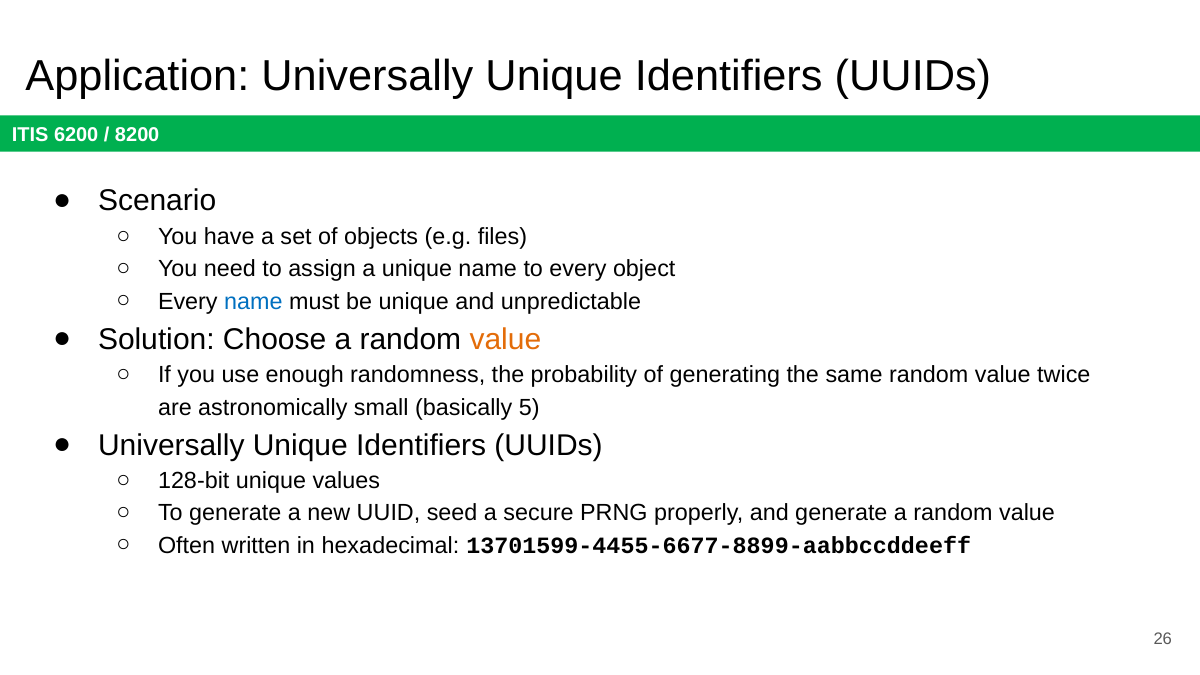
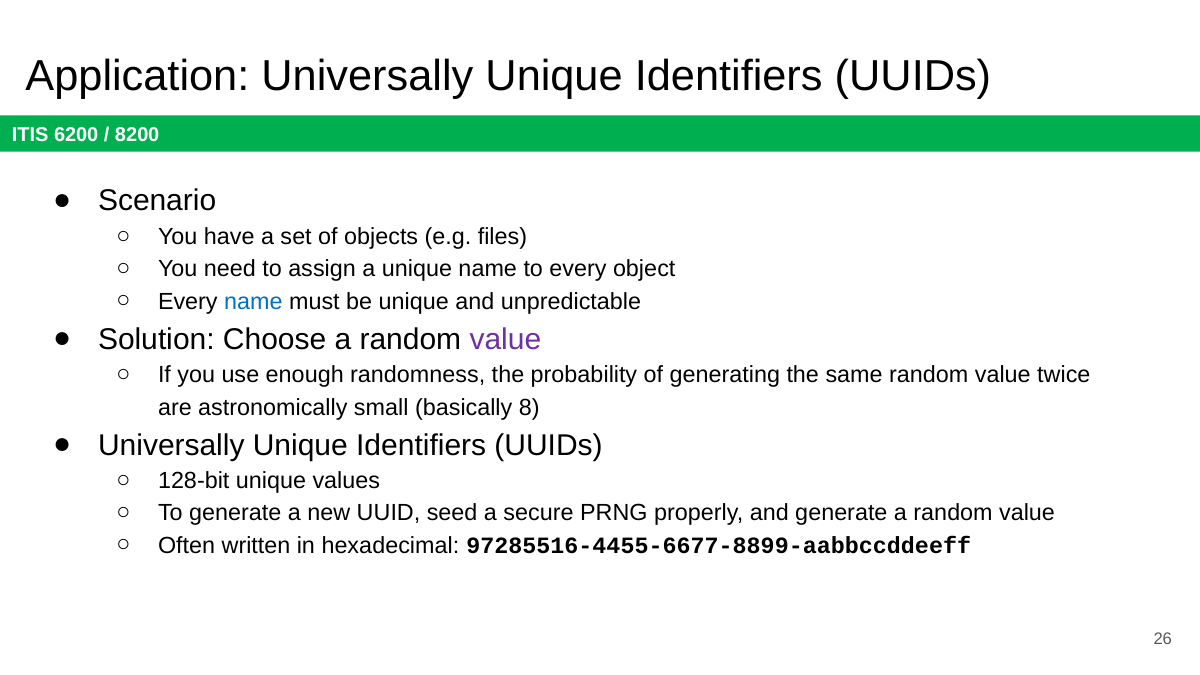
value at (505, 339) colour: orange -> purple
5: 5 -> 8
13701599-4455-6677-8899-aabbccddeeff: 13701599-4455-6677-8899-aabbccddeeff -> 97285516-4455-6677-8899-aabbccddeeff
